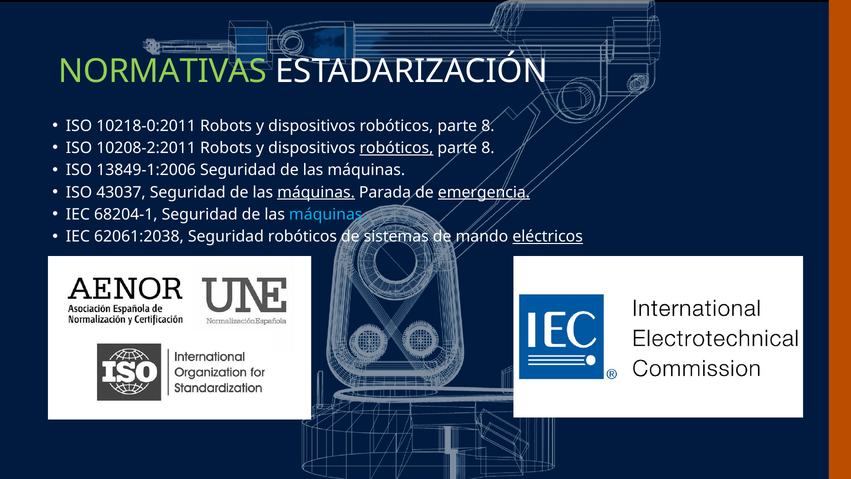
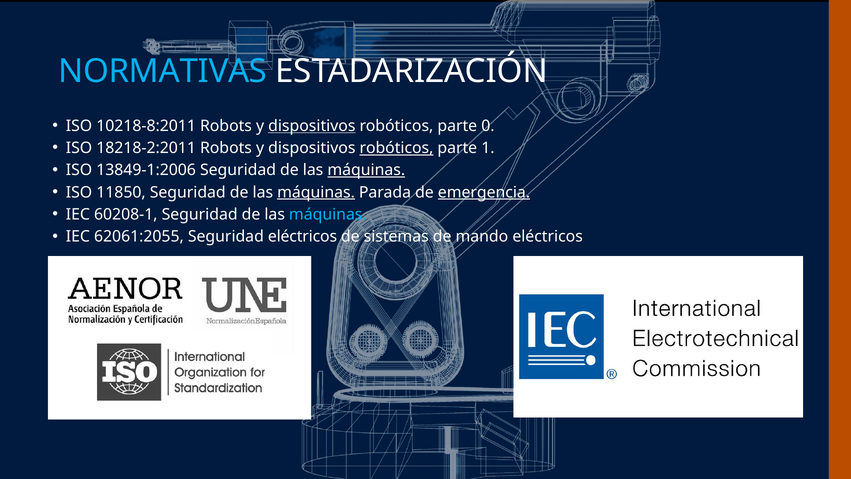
NORMATIVAS colour: light green -> light blue
10218-0:2011: 10218-0:2011 -> 10218-8:2011
dispositivos at (312, 126) underline: none -> present
8 at (488, 126): 8 -> 0
10208-2:2011: 10208-2:2011 -> 18218-2:2011
8 at (488, 148): 8 -> 1
máquinas at (366, 170) underline: none -> present
43037: 43037 -> 11850
68204-1: 68204-1 -> 60208-1
62061:2038: 62061:2038 -> 62061:2055
Seguridad robóticos: robóticos -> eléctricos
eléctricos at (548, 236) underline: present -> none
